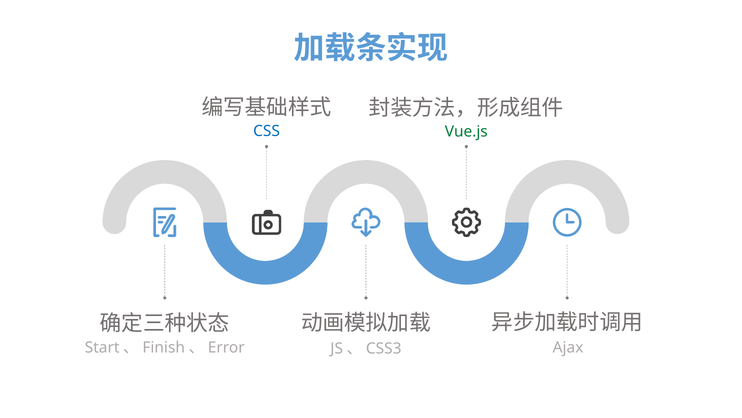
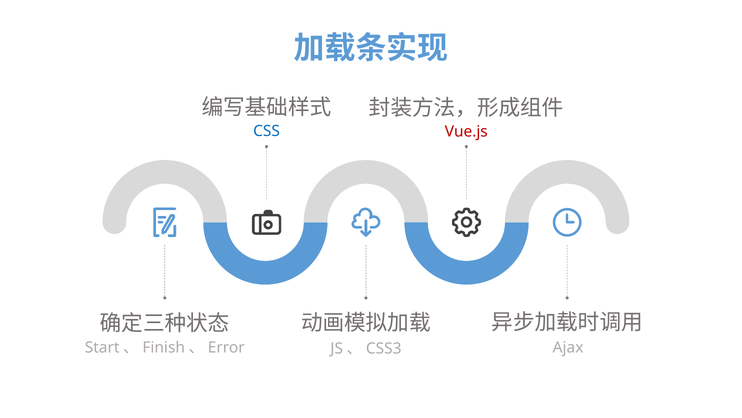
Vue.js colour: green -> red
